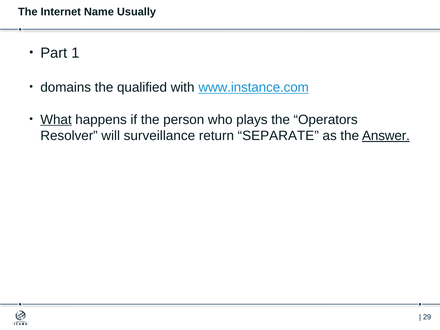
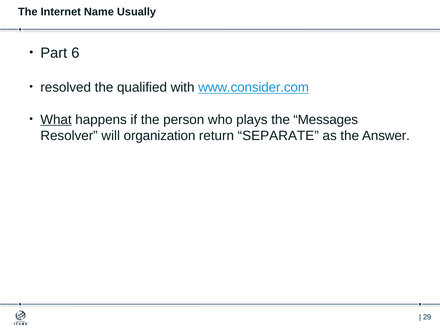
1: 1 -> 6
domains: domains -> resolved
www.instance.com: www.instance.com -> www.consider.com
Operators: Operators -> Messages
surveillance: surveillance -> organization
Answer underline: present -> none
